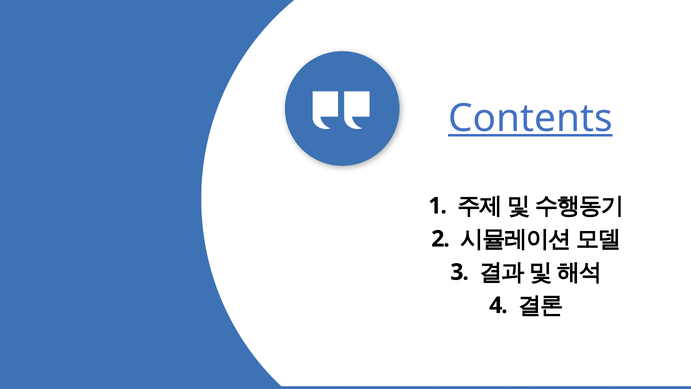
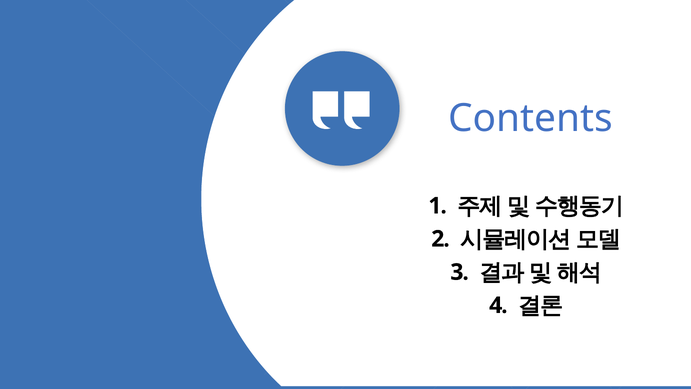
Contents underline: present -> none
